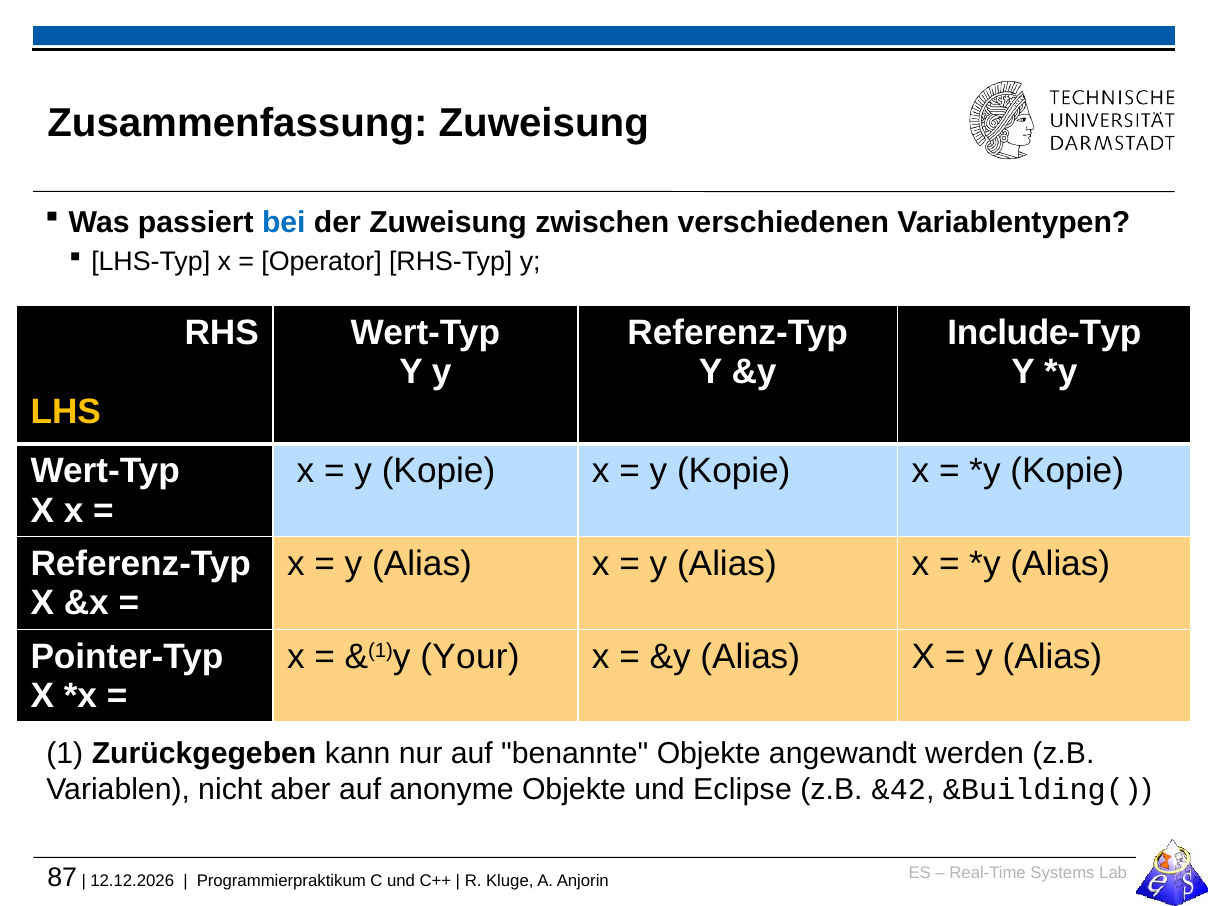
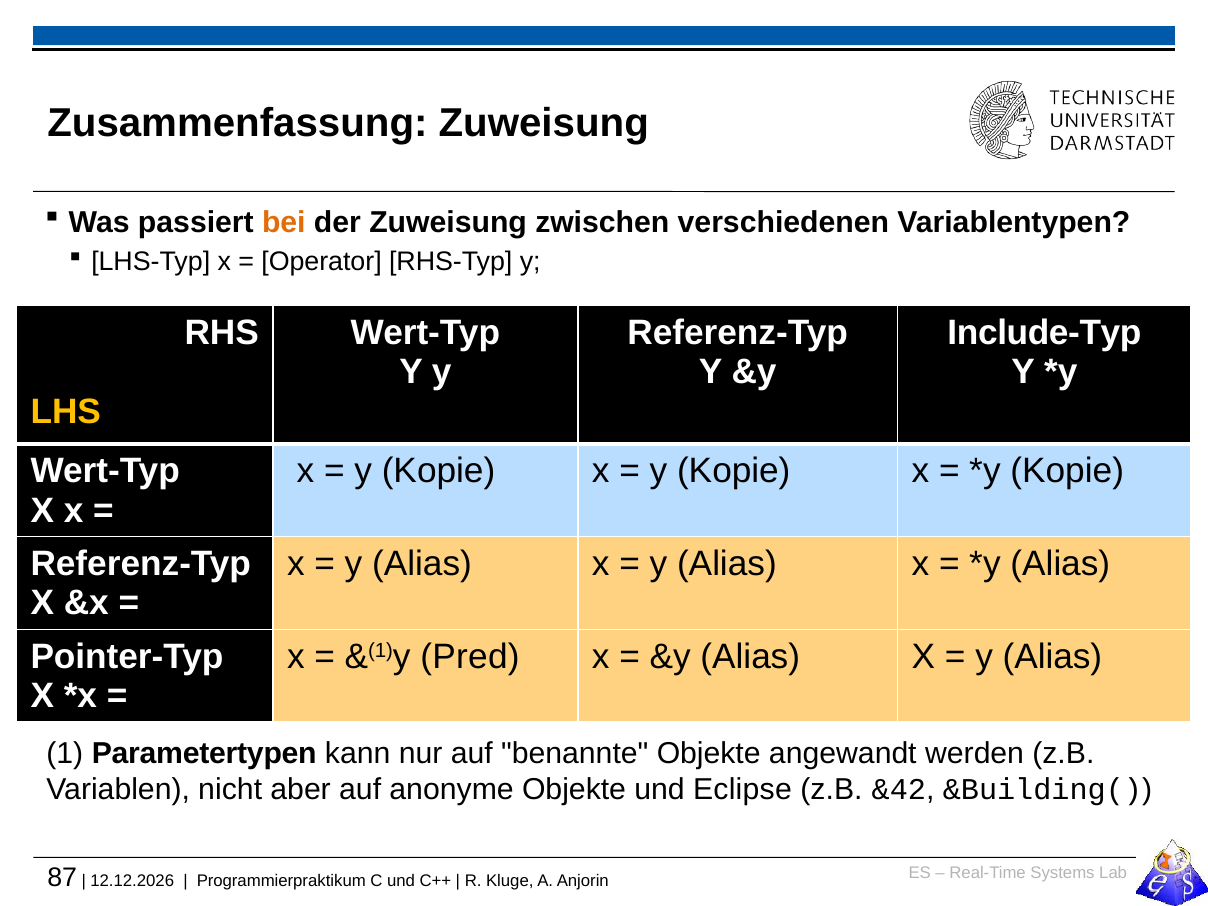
bei colour: blue -> orange
Your: Your -> Pred
Zurückgegeben: Zurückgegeben -> Parametertypen
